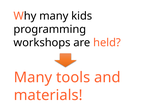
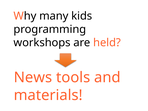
Many at (33, 77): Many -> News
